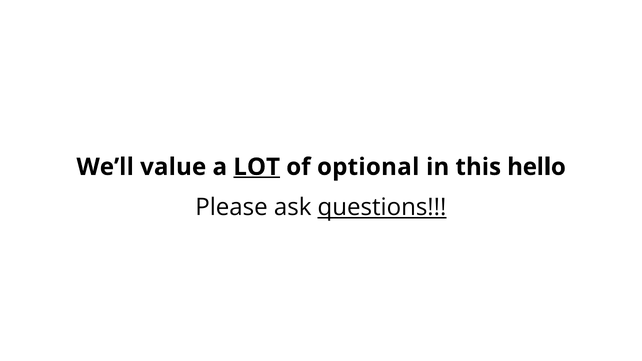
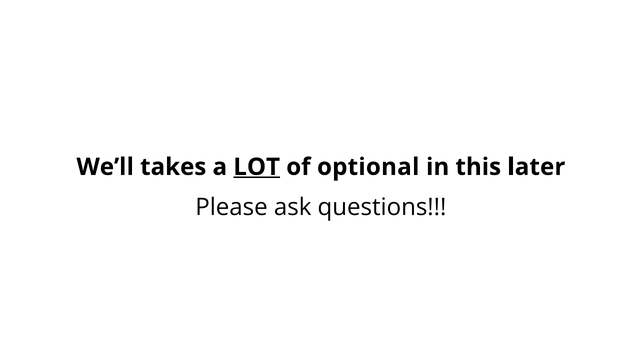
value: value -> takes
hello: hello -> later
questions underline: present -> none
